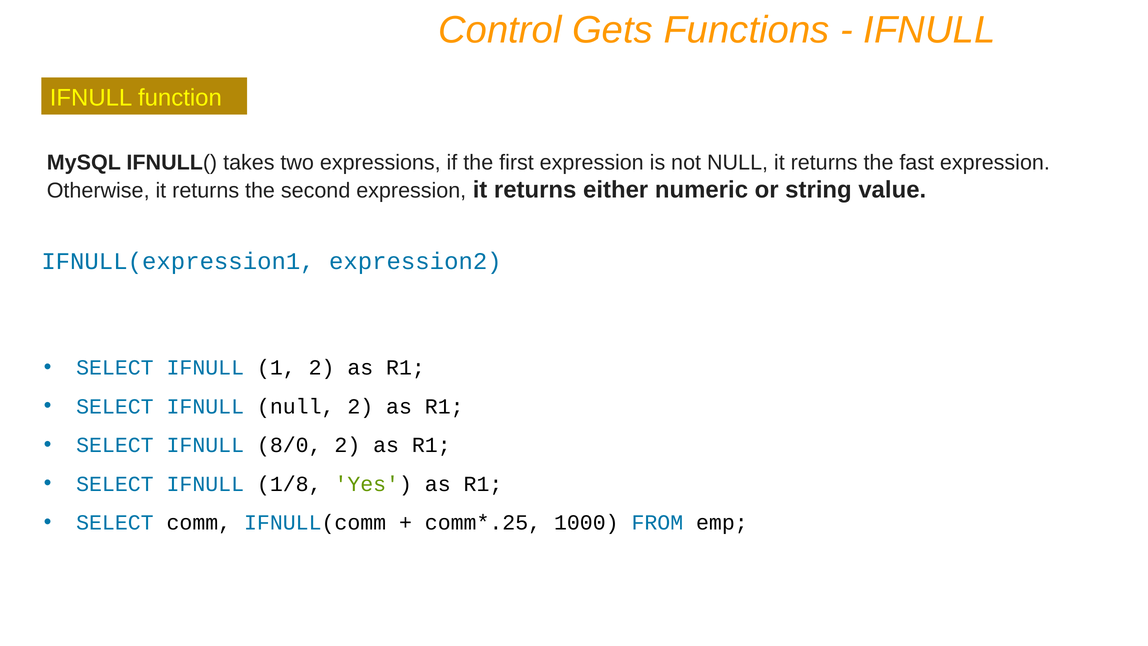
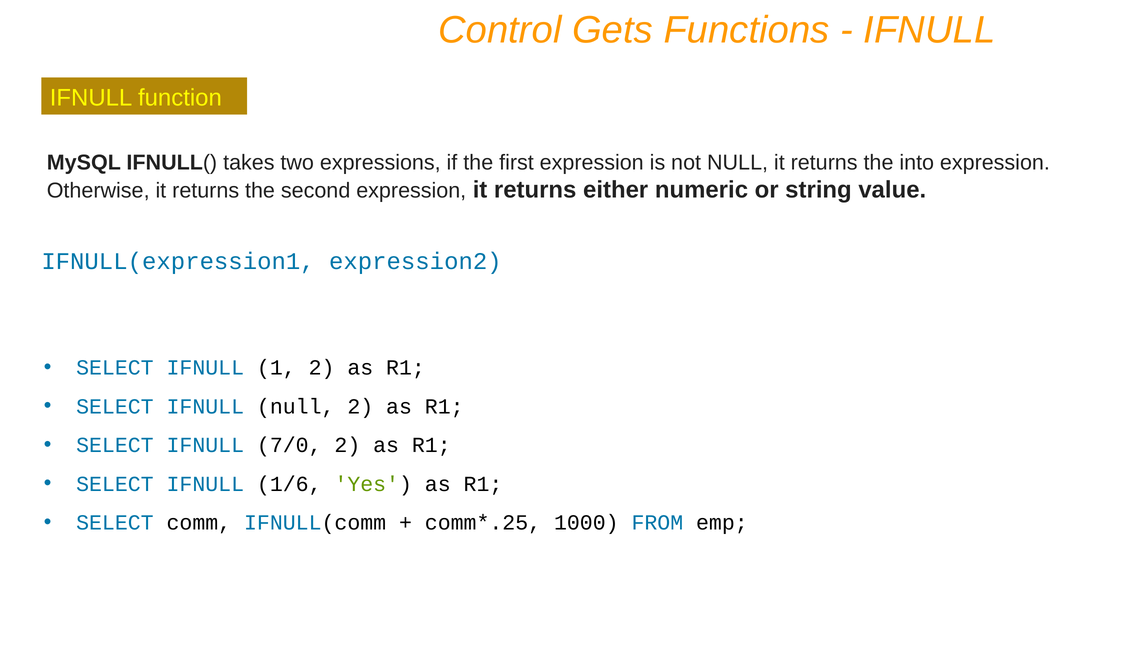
fast: fast -> into
8/0: 8/0 -> 7/0
1/8: 1/8 -> 1/6
